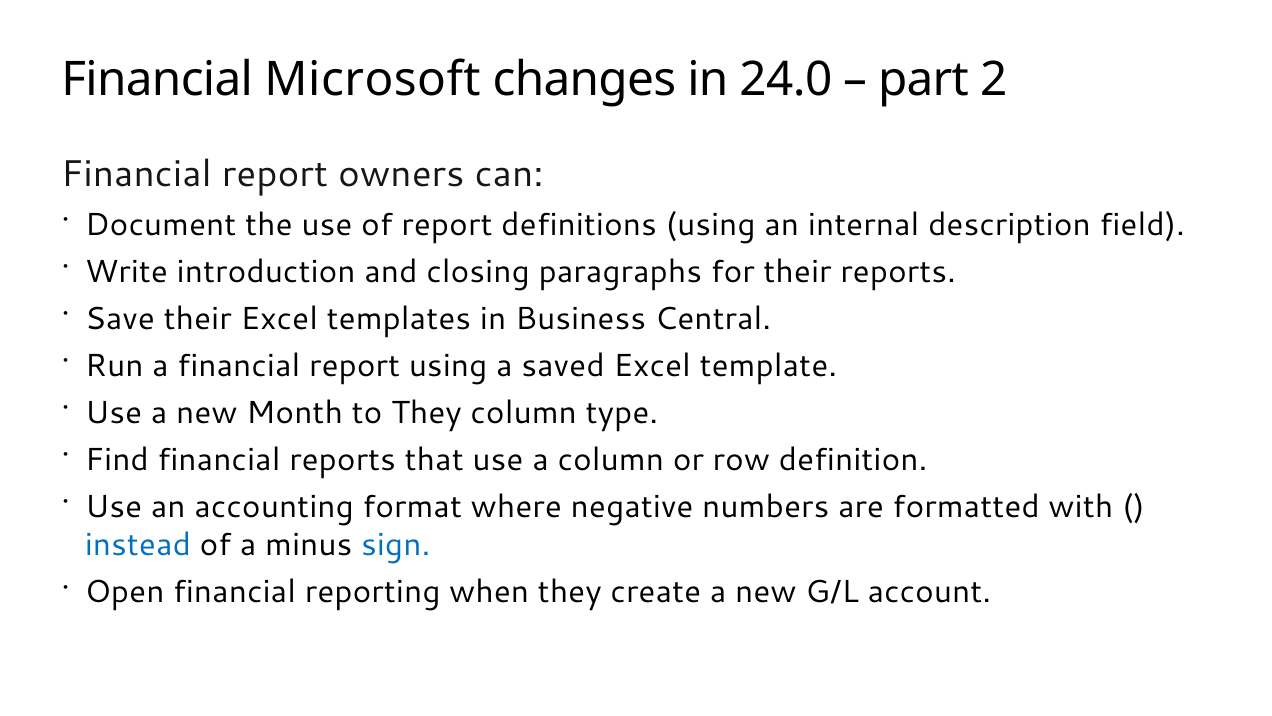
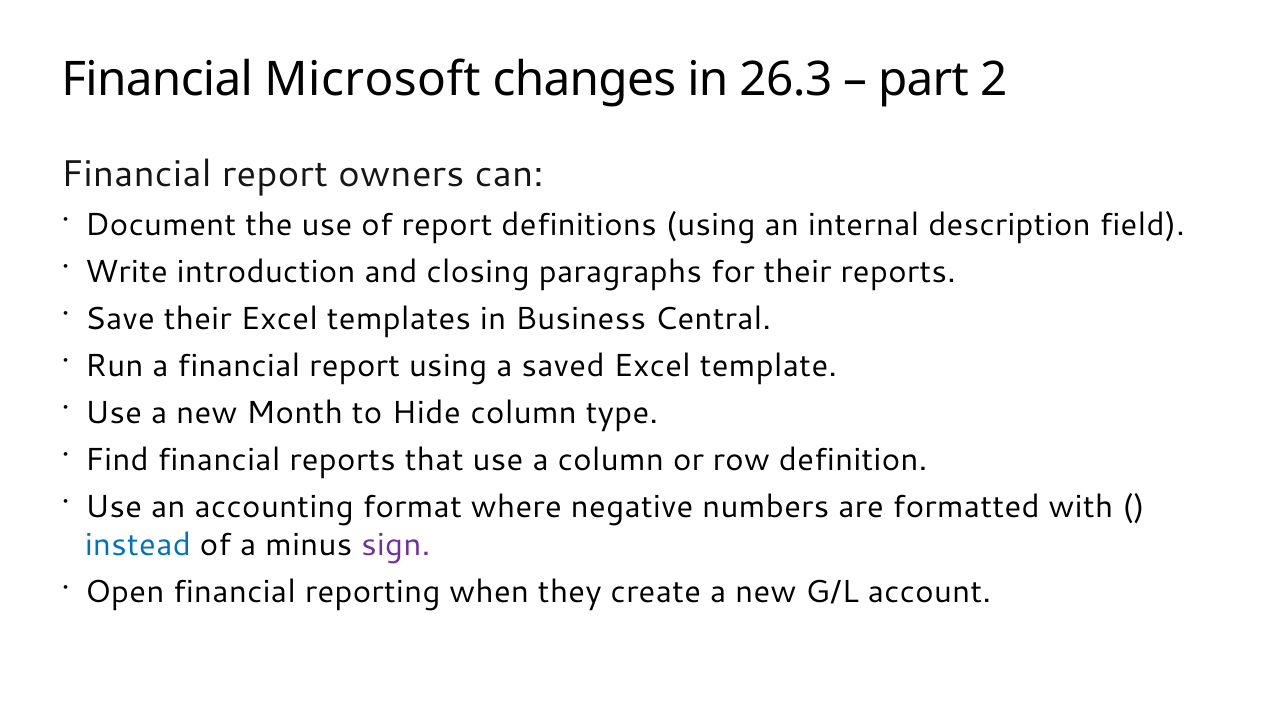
24.0: 24.0 -> 26.3
to They: They -> Hide
sign colour: blue -> purple
